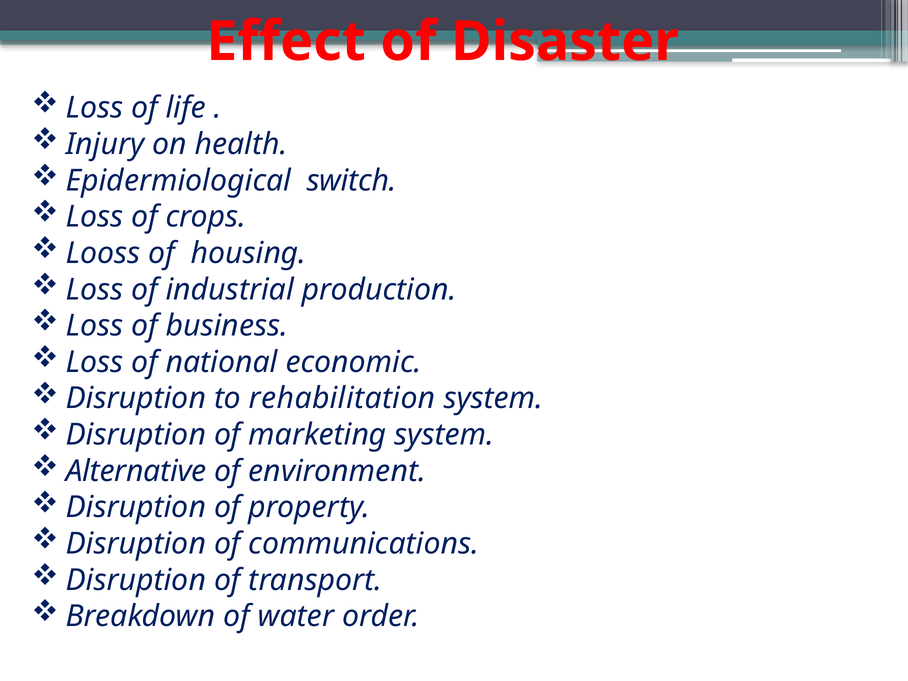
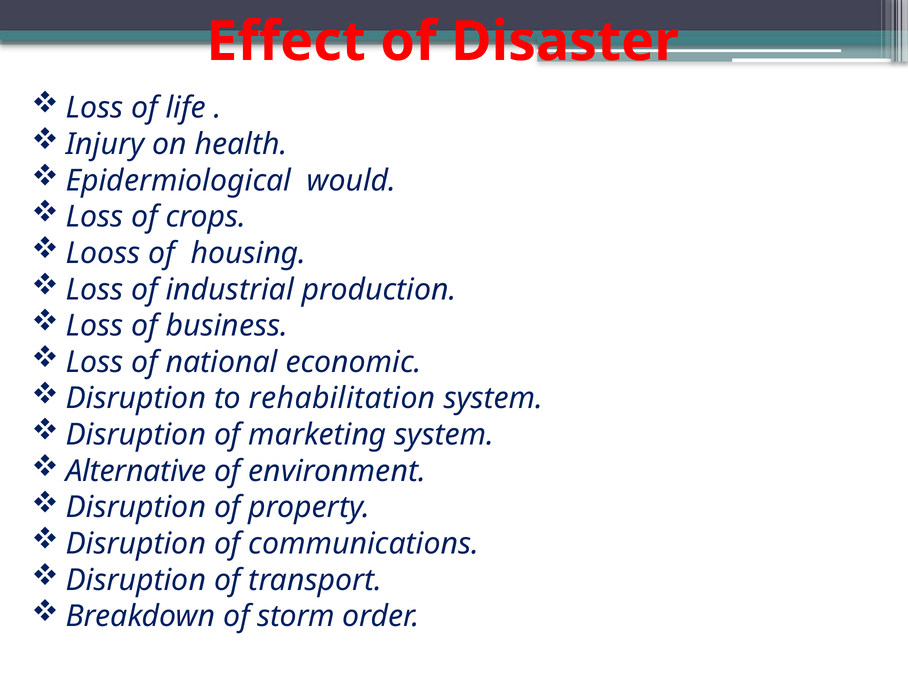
switch: switch -> would
water: water -> storm
